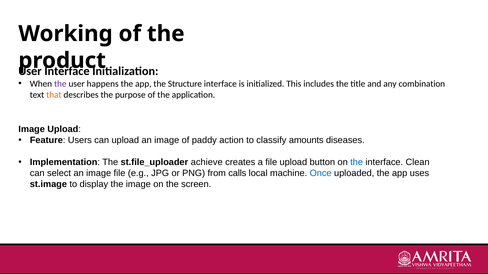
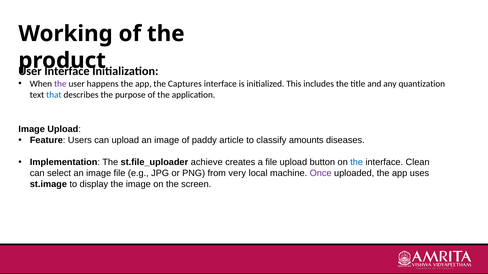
Structure: Structure -> Captures
combination: combination -> quantization
that colour: orange -> blue
action: action -> article
calls: calls -> very
Once colour: blue -> purple
